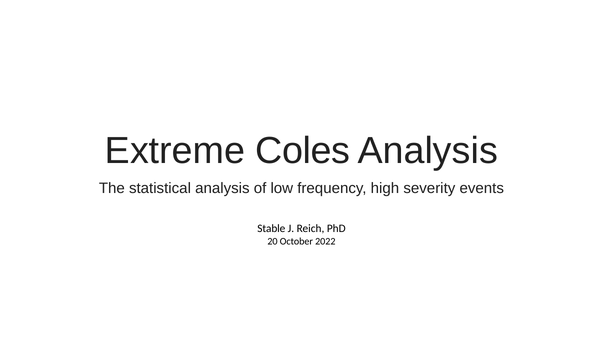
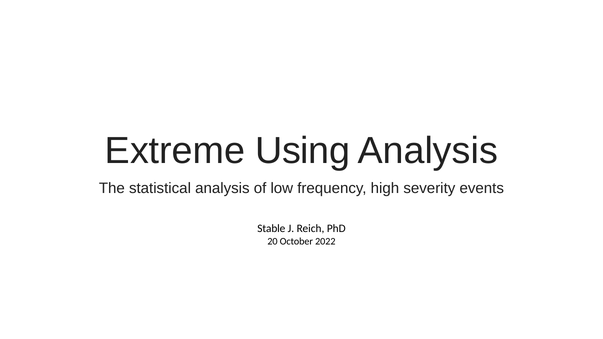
Coles: Coles -> Using
